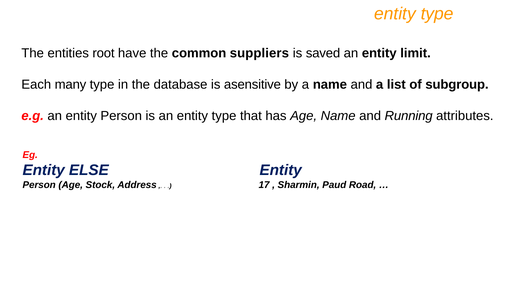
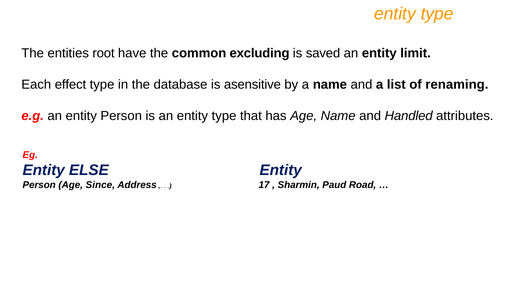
suppliers: suppliers -> excluding
many: many -> effect
subgroup: subgroup -> renaming
Running: Running -> Handled
Stock: Stock -> Since
